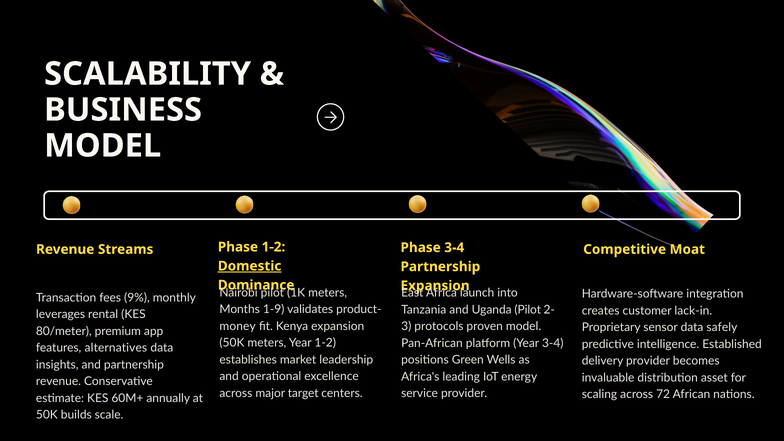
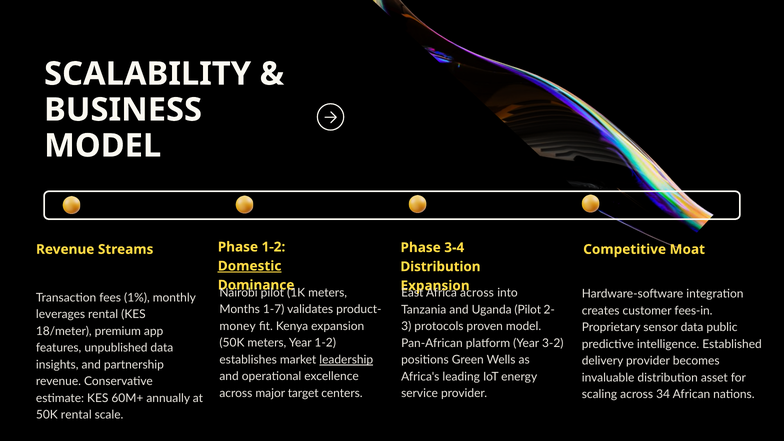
Partnership at (440, 267): Partnership -> Distribution
launch at (477, 293): launch -> across
9%: 9% -> 1%
1-9: 1-9 -> 1-7
lack-in: lack-in -> fees-in
safely: safely -> public
80/meter: 80/meter -> 18/meter
Year 3-4: 3-4 -> 3-2
alternatives: alternatives -> unpublished
leadership underline: none -> present
72: 72 -> 34
50K builds: builds -> rental
